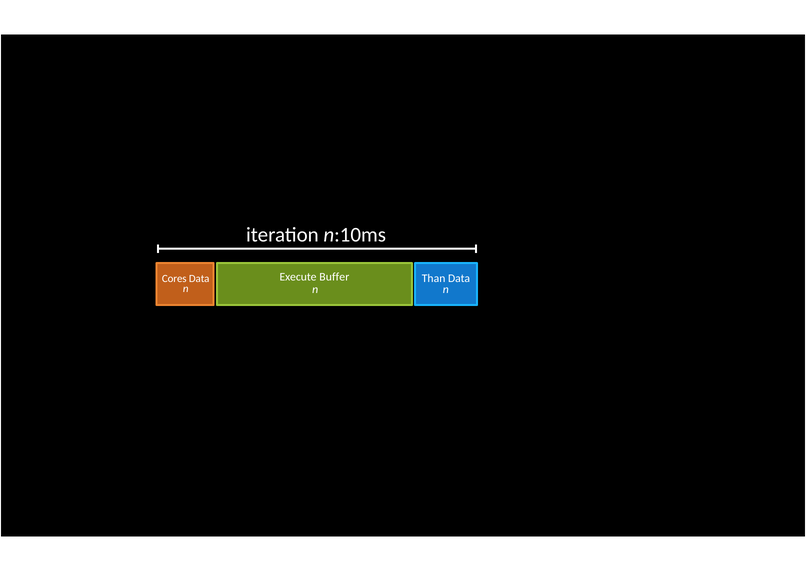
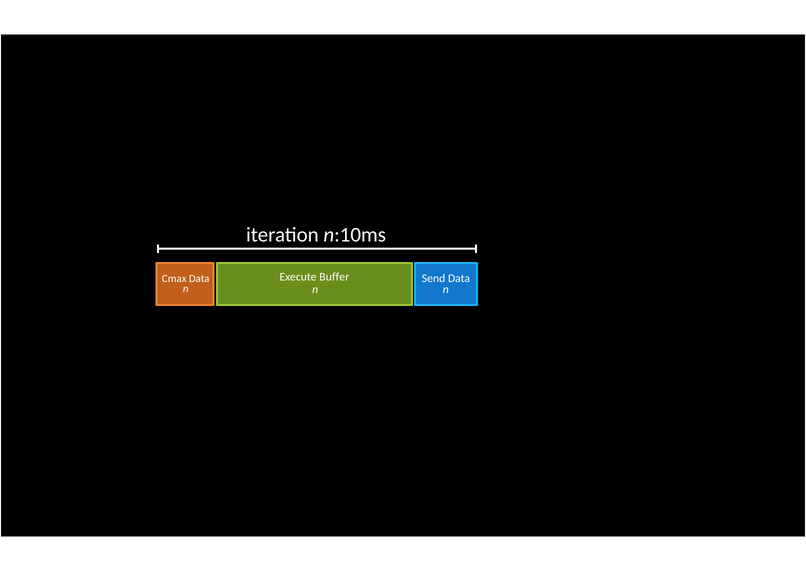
Than: Than -> Send
Cores: Cores -> Cmax
